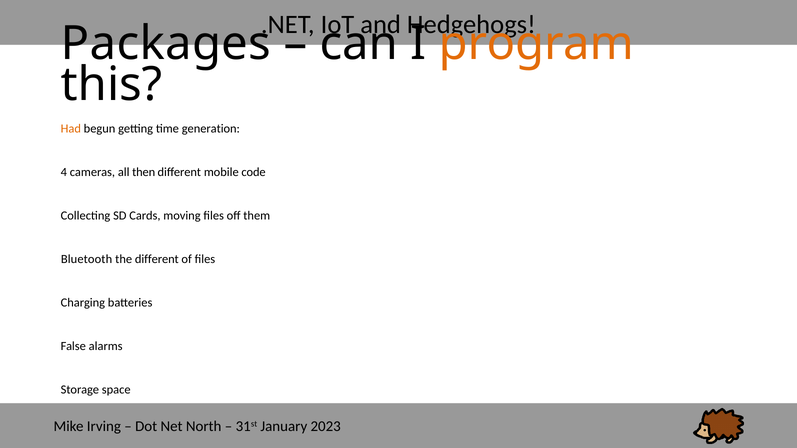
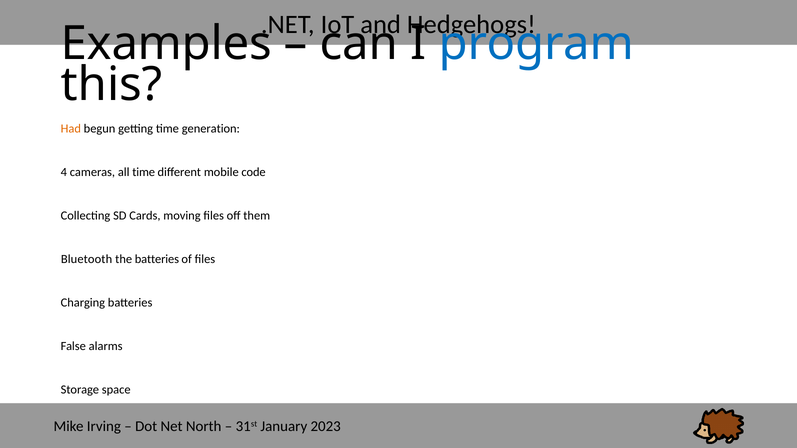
Packages: Packages -> Examples
program colour: orange -> blue
all then: then -> time
the different: different -> batteries
